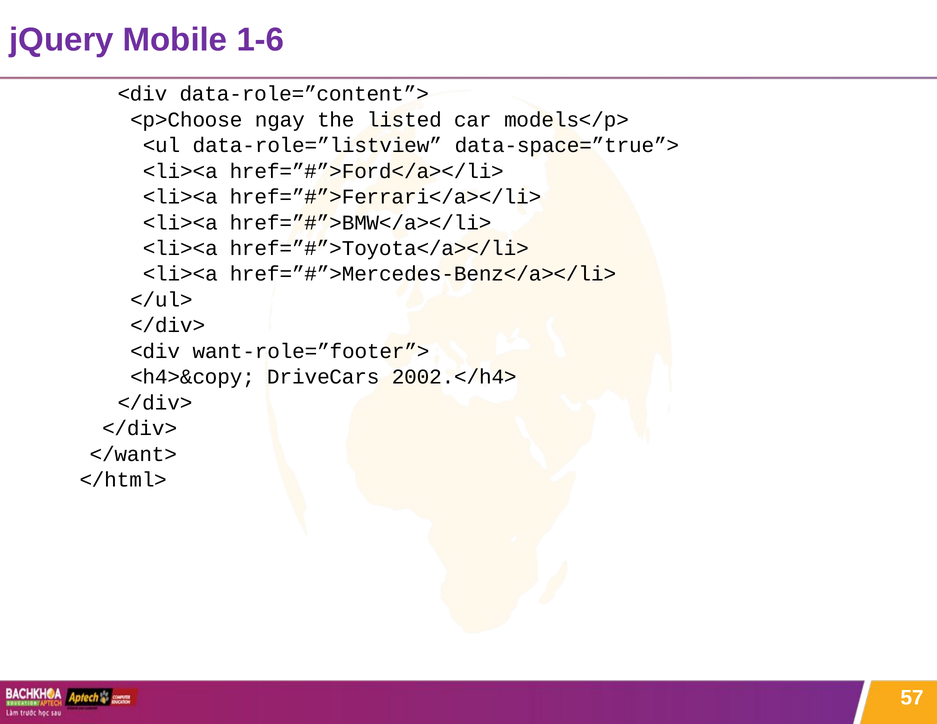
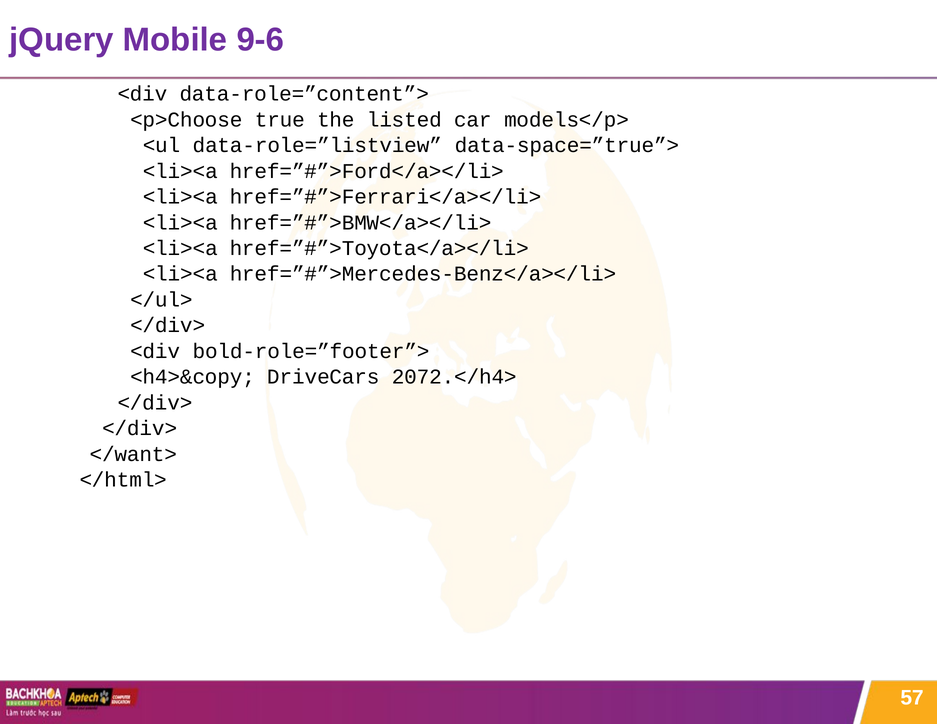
1-6: 1-6 -> 9-6
ngay: ngay -> true
want-role=”footer”>: want-role=”footer”> -> bold-role=”footer”>
2002.</h4>: 2002.</h4> -> 2072.</h4>
